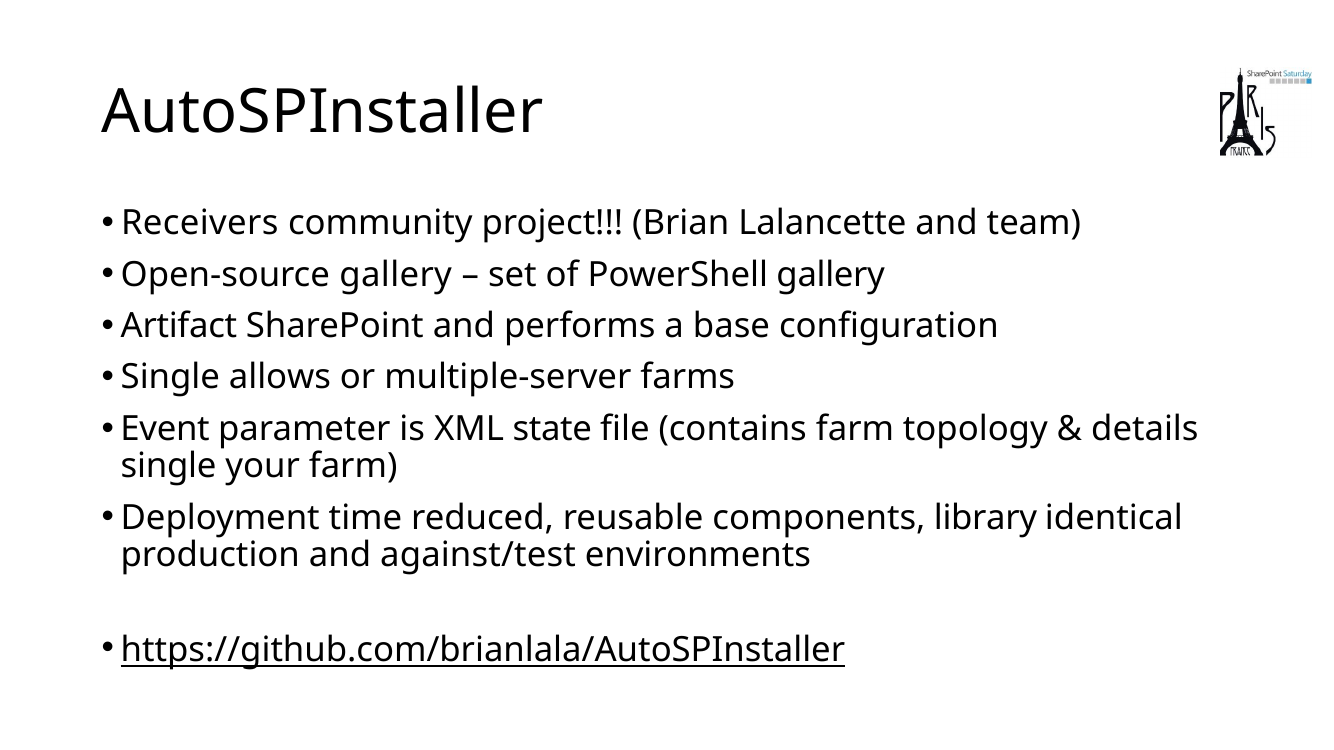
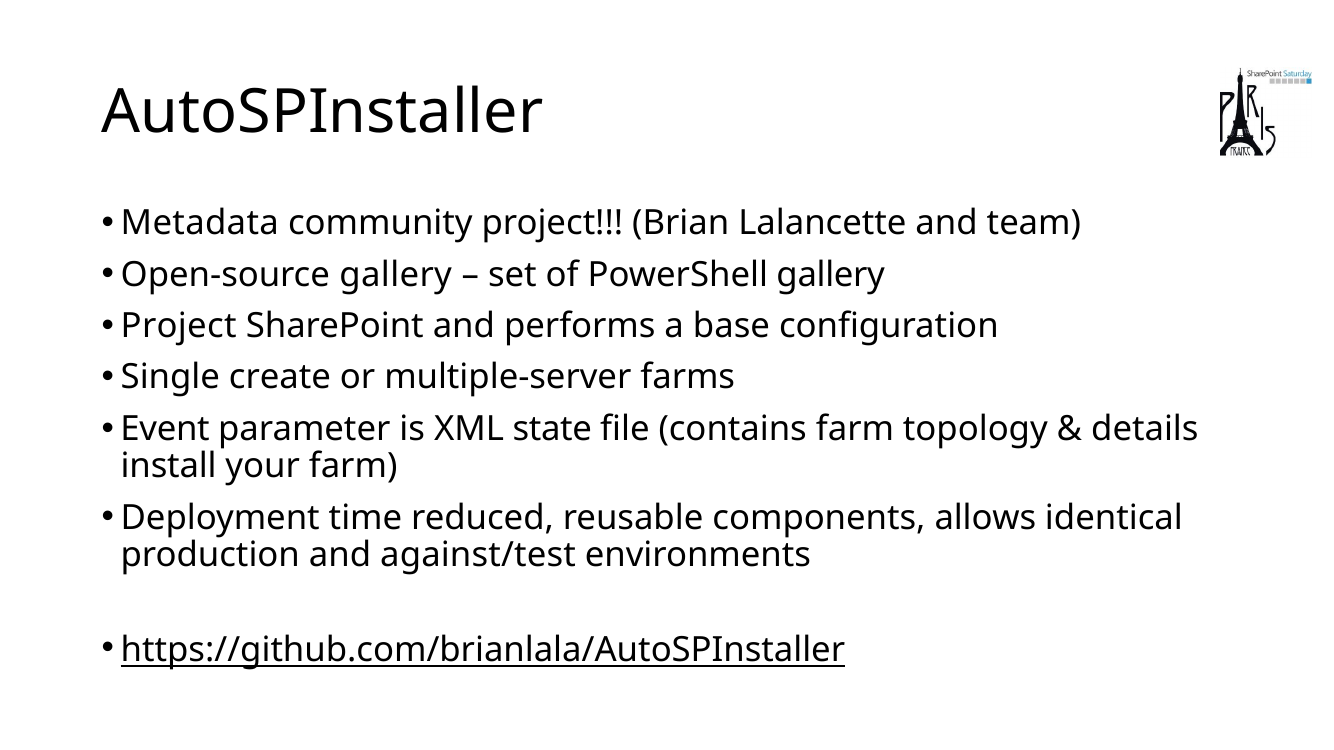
Receivers: Receivers -> Metadata
Artifact at (179, 326): Artifact -> Project
allows: allows -> create
single at (169, 466): single -> install
library: library -> allows
